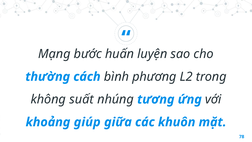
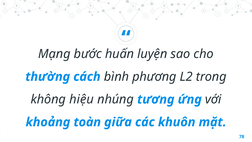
suất: suất -> hiệu
giúp: giúp -> toàn
